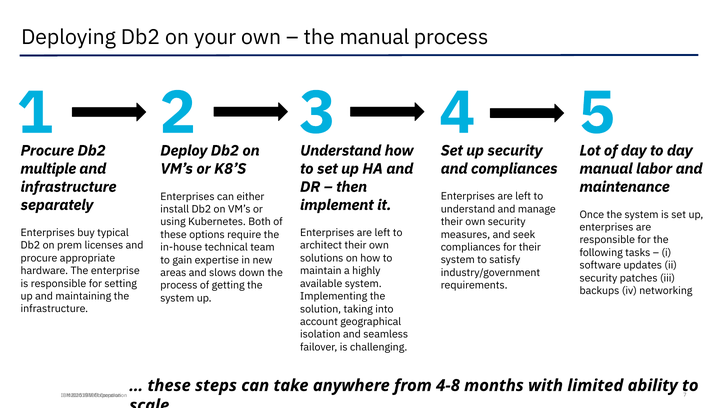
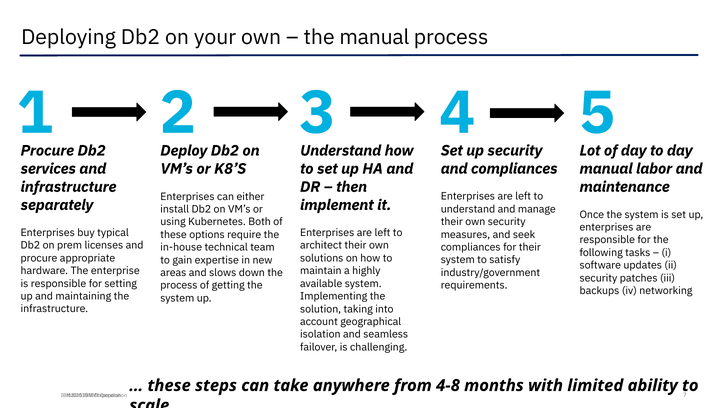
multiple: multiple -> services
